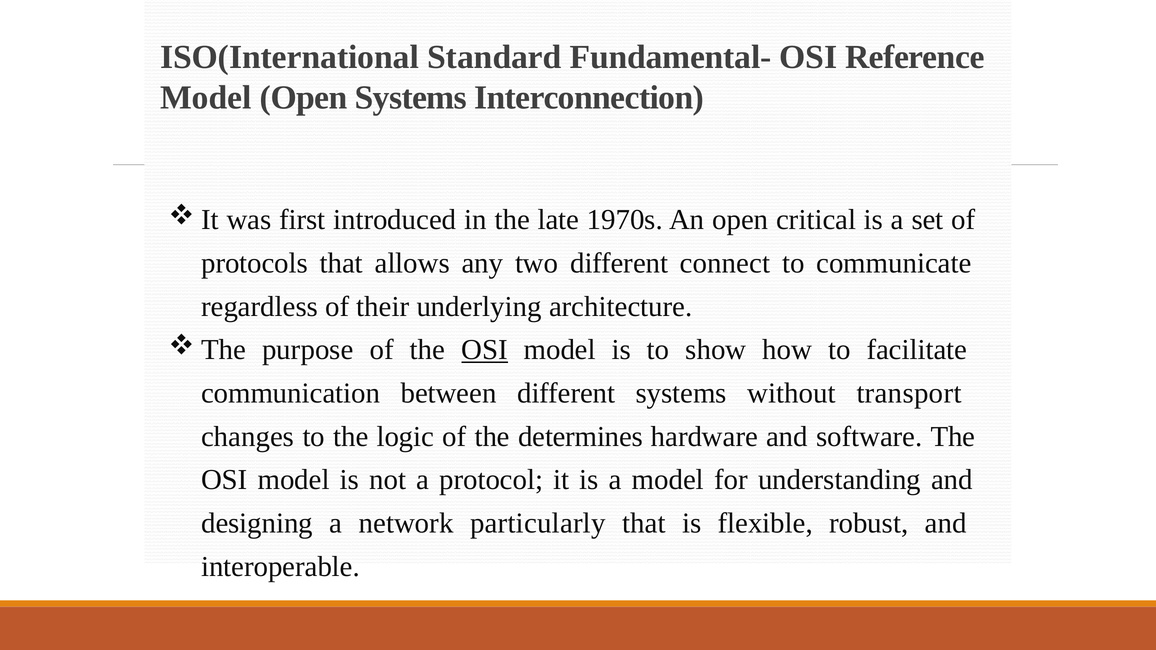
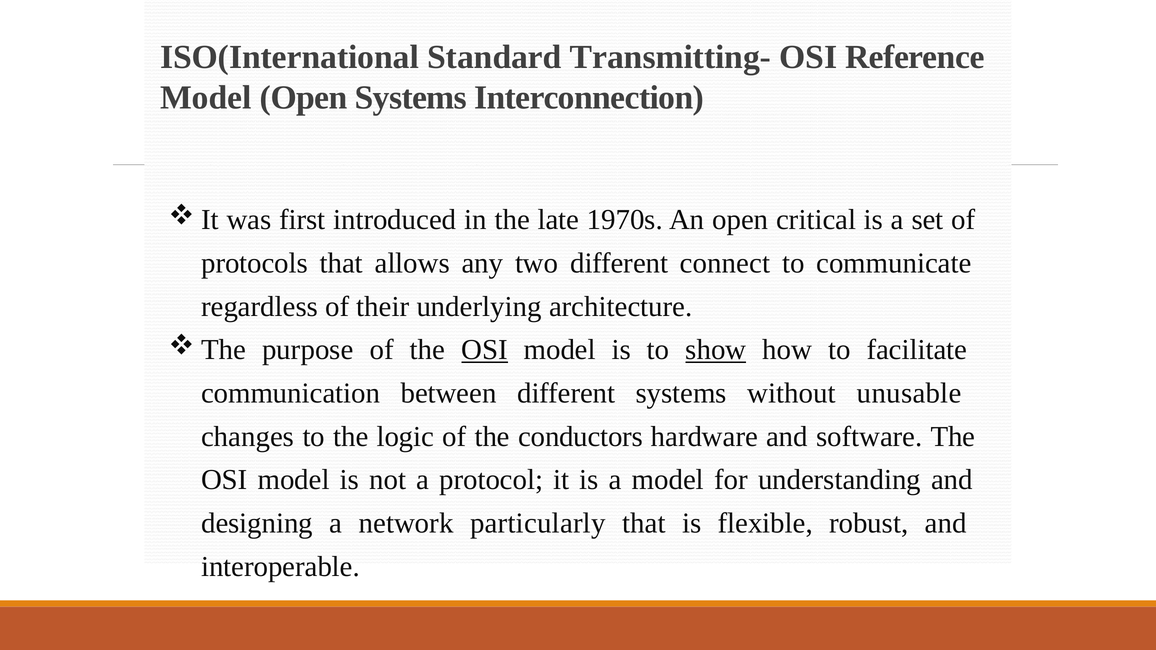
Fundamental-: Fundamental- -> Transmitting-
show underline: none -> present
transport: transport -> unusable
determines: determines -> conductors
